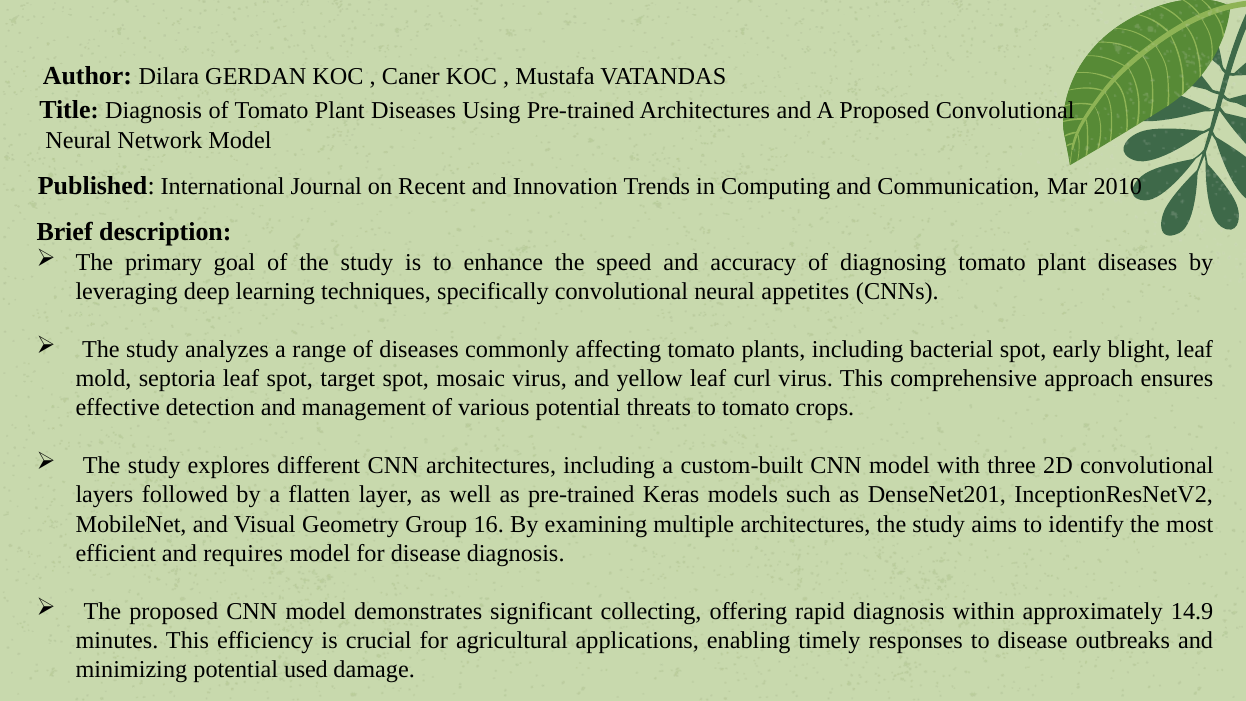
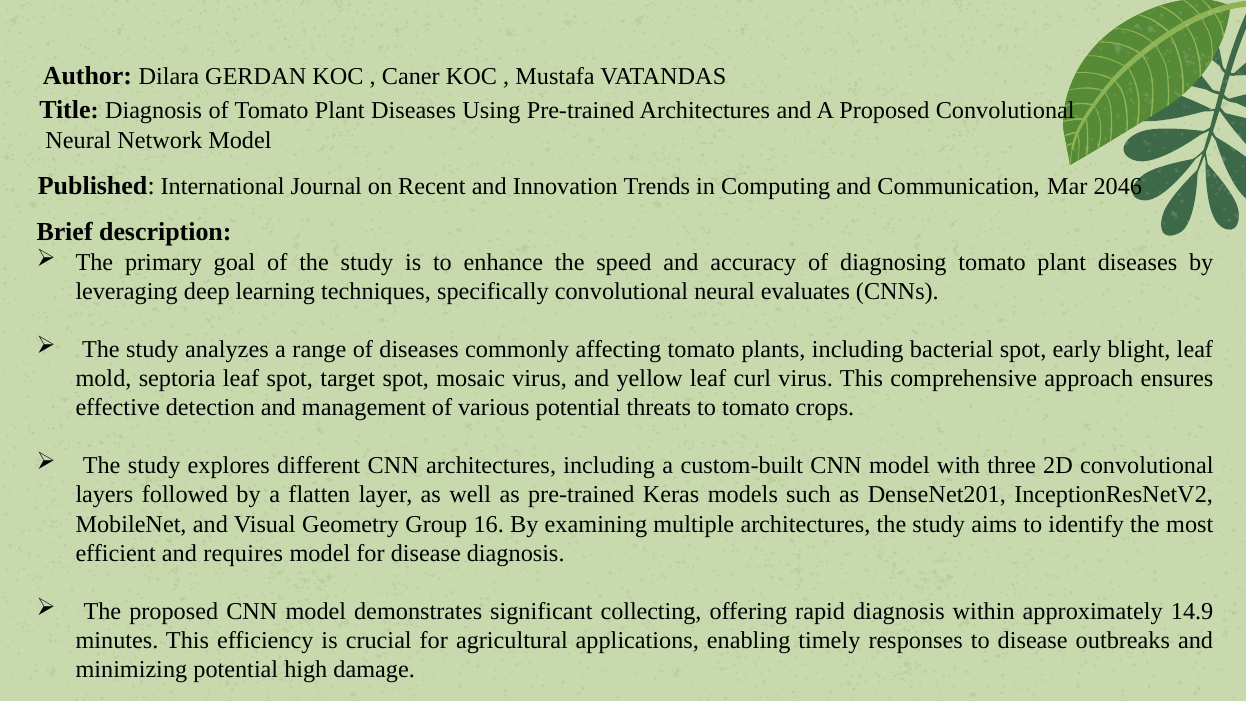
2010: 2010 -> 2046
appetites: appetites -> evaluates
used: used -> high
